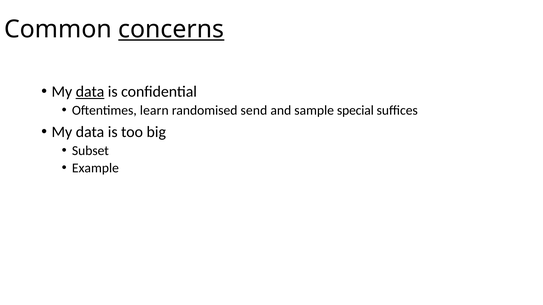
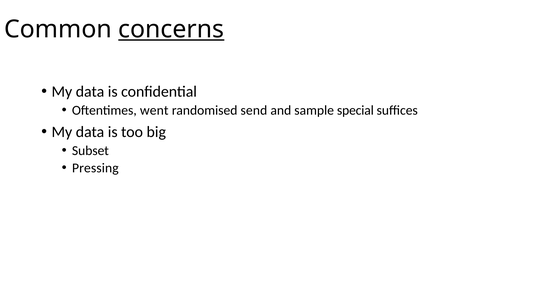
data at (90, 92) underline: present -> none
learn: learn -> went
Example: Example -> Pressing
